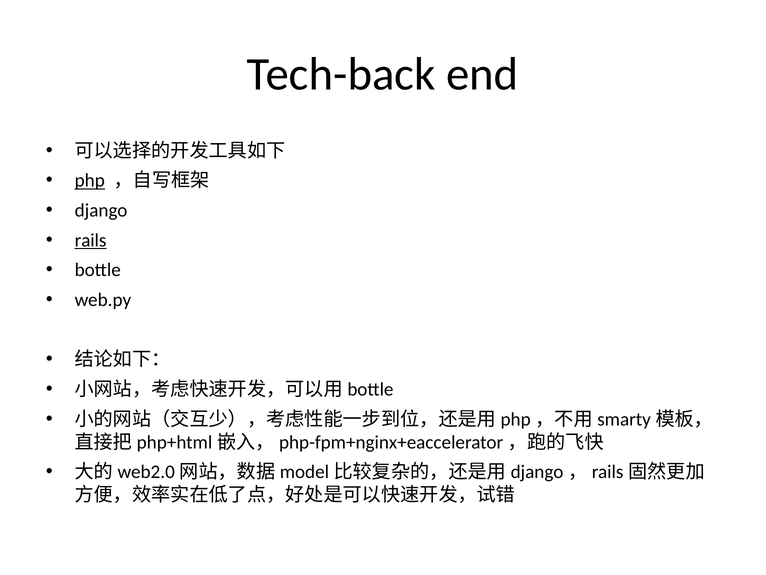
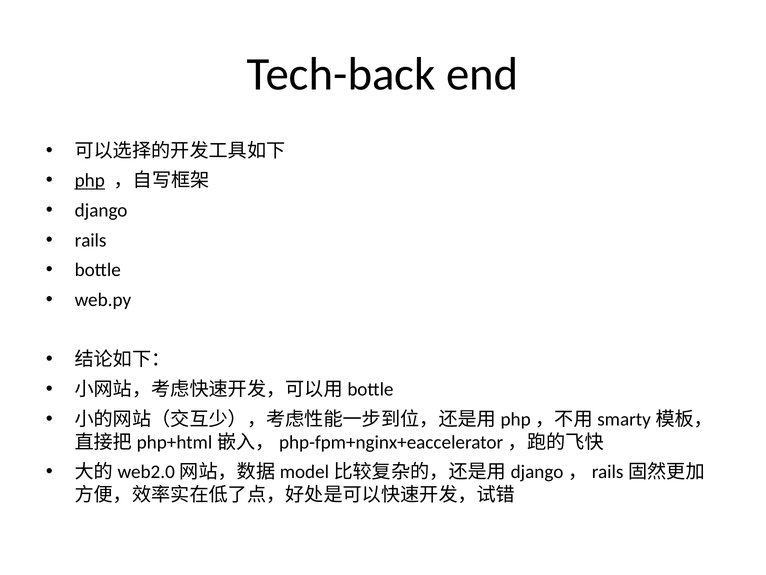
rails underline: present -> none
